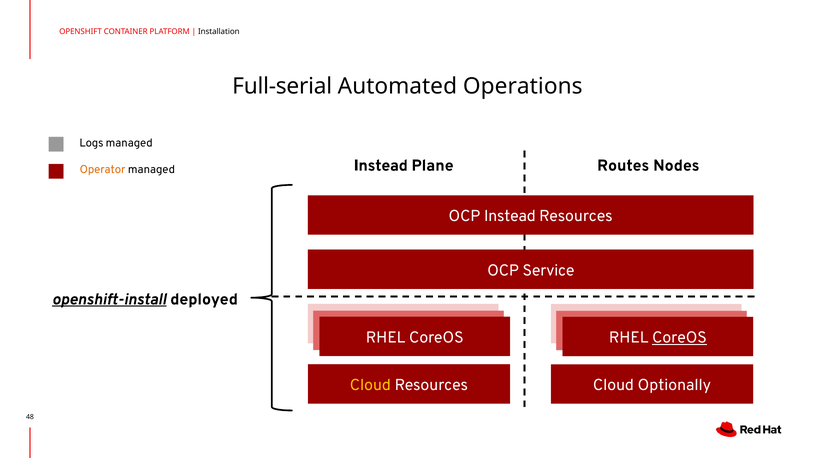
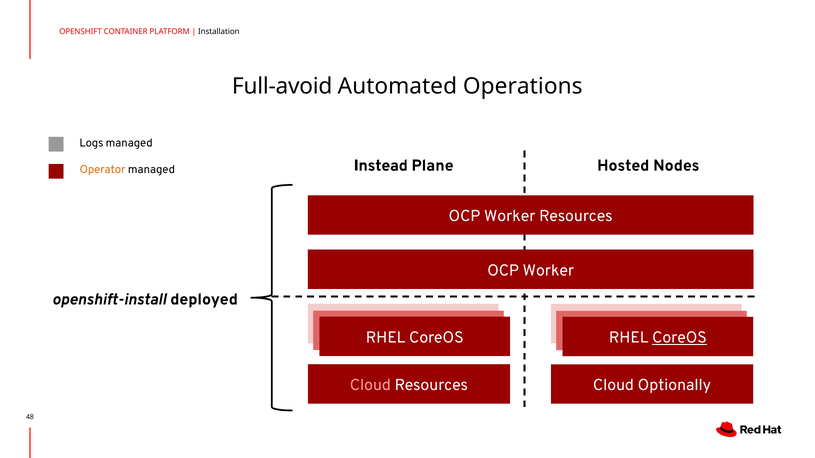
Full-serial: Full-serial -> Full-avoid
Routes: Routes -> Hosted
Instead at (510, 216): Instead -> Worker
Service at (548, 271): Service -> Worker
openshift-install underline: present -> none
Cloud at (370, 385) colour: yellow -> pink
